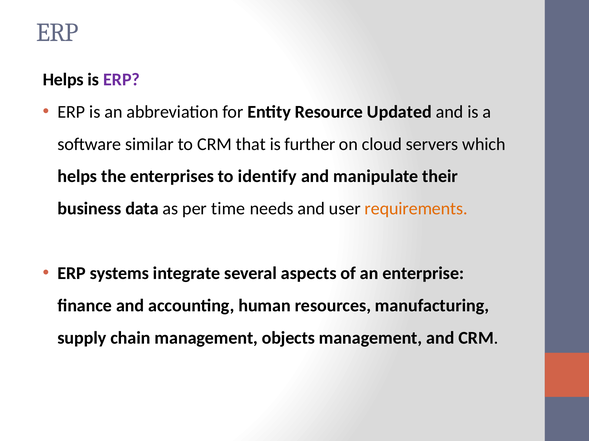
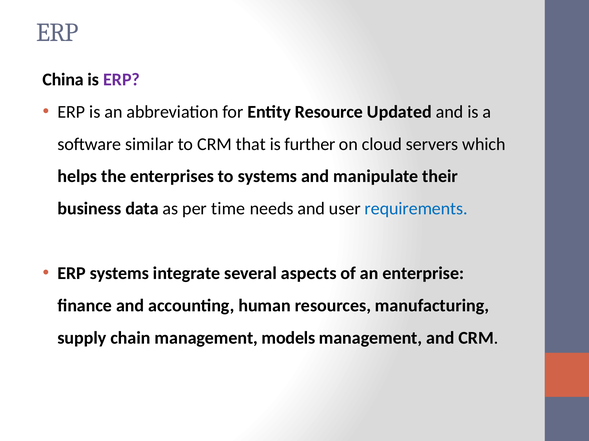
Helps at (63, 80): Helps -> China
to identify: identify -> systems
requirements colour: orange -> blue
objects: objects -> models
